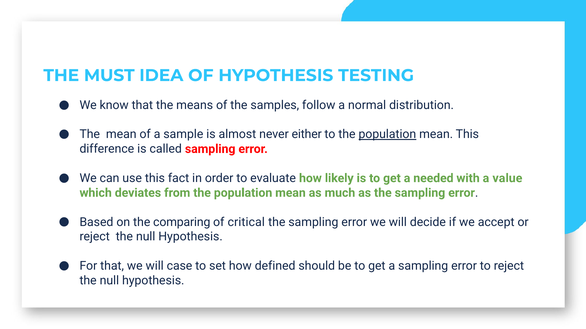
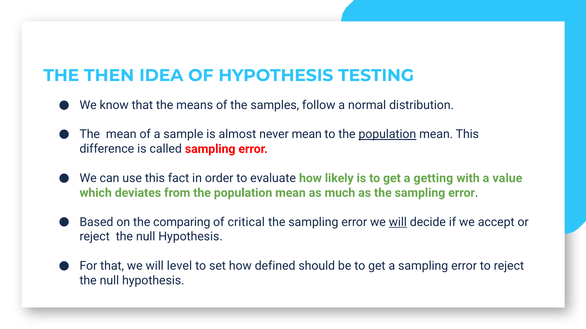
MUST: MUST -> THEN
never either: either -> mean
needed: needed -> getting
will at (398, 222) underline: none -> present
case: case -> level
